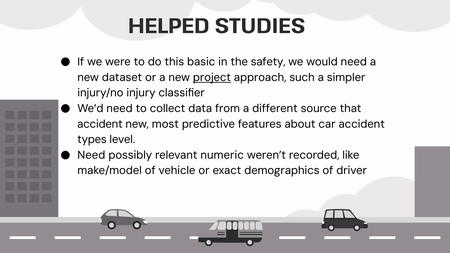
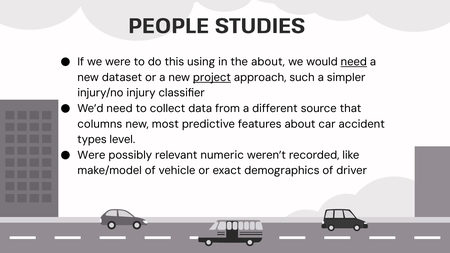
HELPED: HELPED -> PEOPLE
basic: basic -> using
the safety: safety -> about
need at (354, 62) underline: none -> present
accident at (100, 124): accident -> columns
Need at (91, 155): Need -> Were
